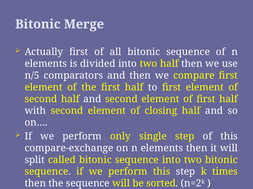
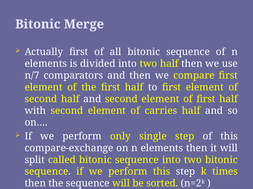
n/5: n/5 -> n/7
closing: closing -> carries
